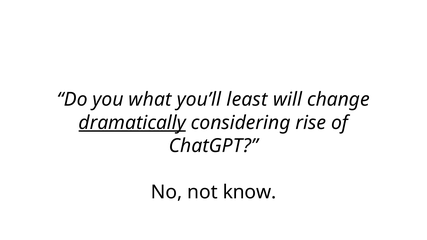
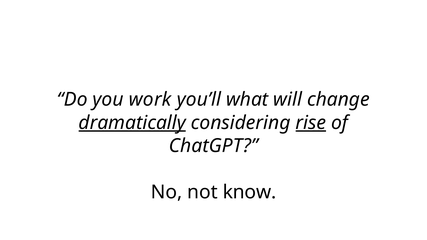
what: what -> work
least: least -> what
rise underline: none -> present
